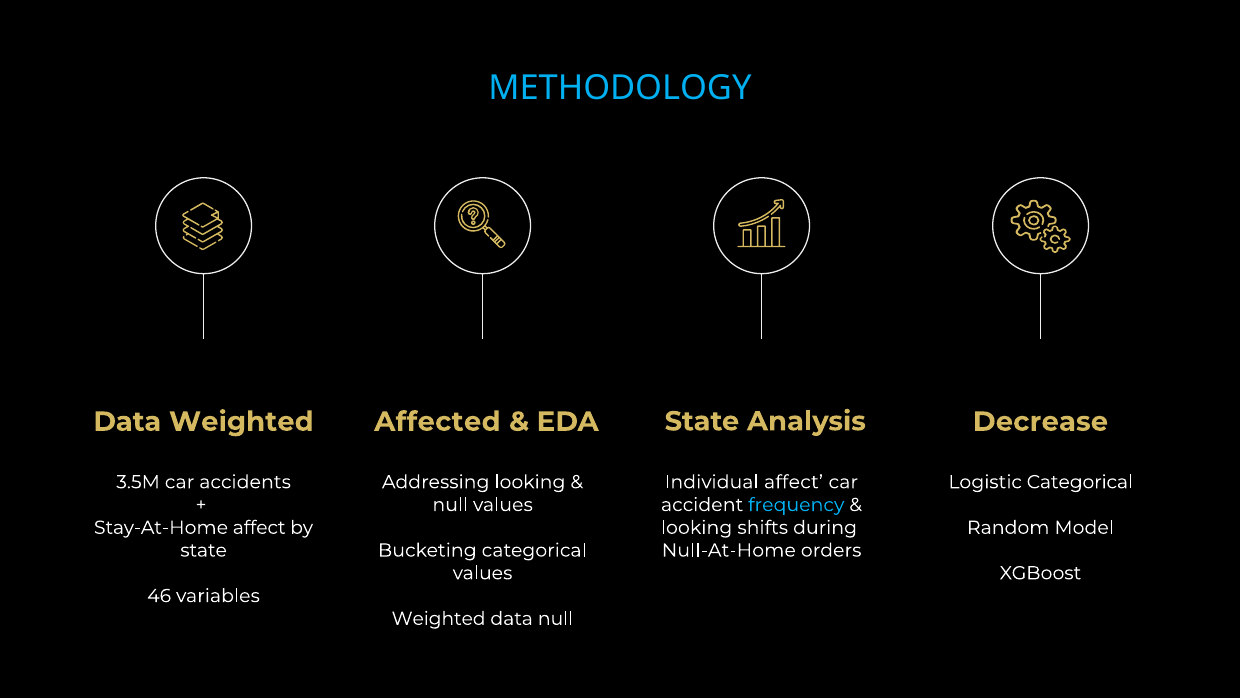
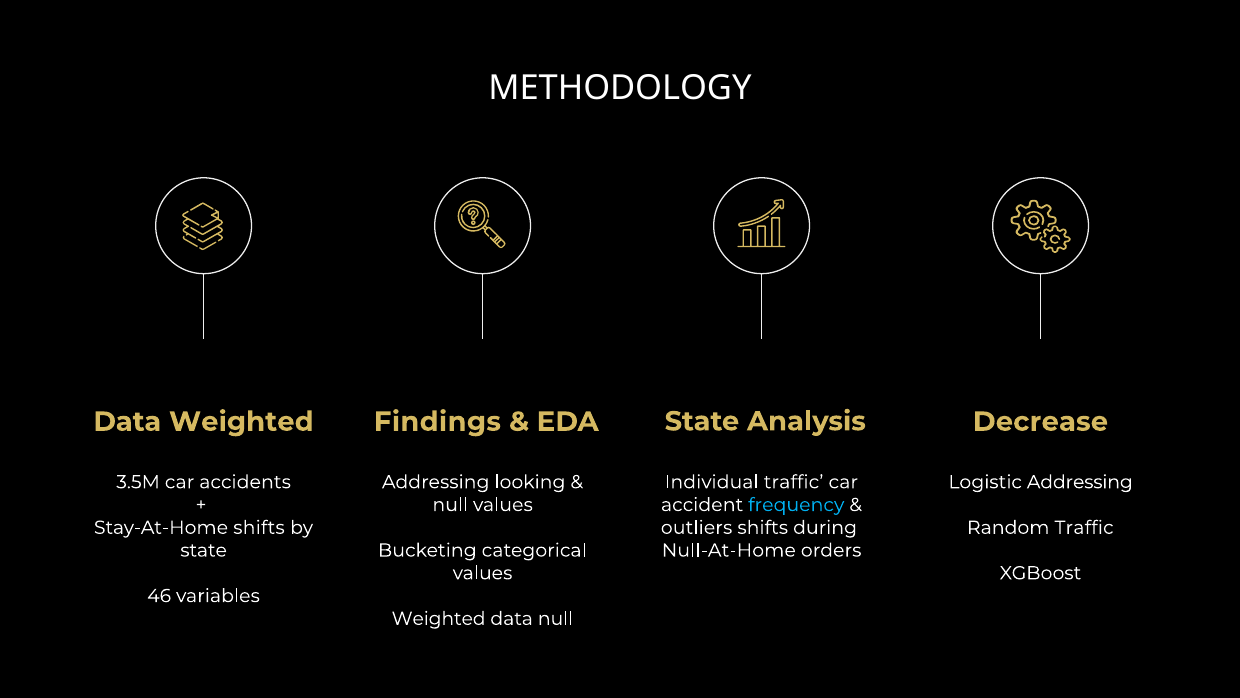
METHODOLOGY colour: light blue -> white
Affected: Affected -> Findings
Individual affect: affect -> traffic
Logistic Categorical: Categorical -> Addressing
Stay-At-Home affect: affect -> shifts
looking at (697, 527): looking -> outliers
Random Model: Model -> Traffic
